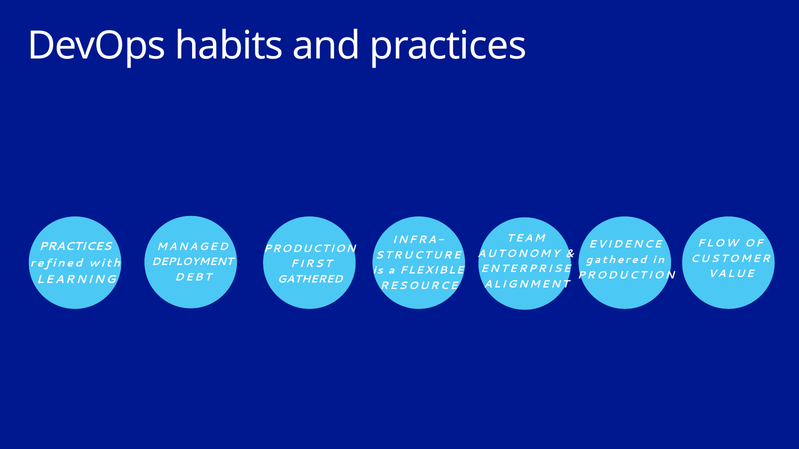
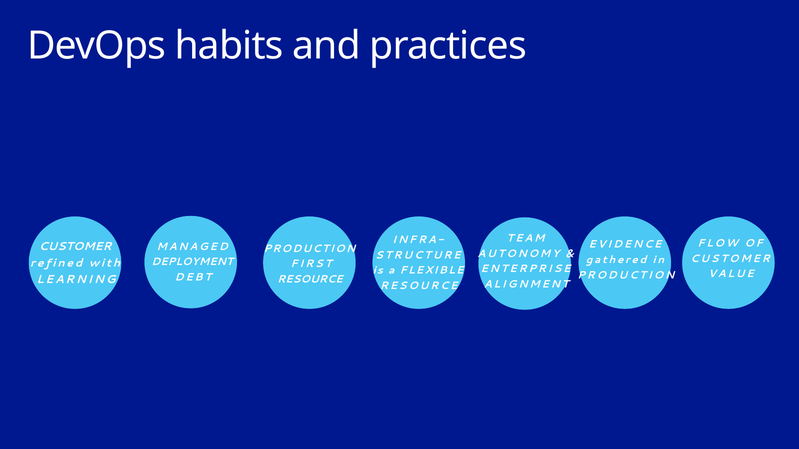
PRACTICES at (75, 247): PRACTICES -> CUSTOMER
GATHERED at (310, 279): GATHERED -> RESOURCE
